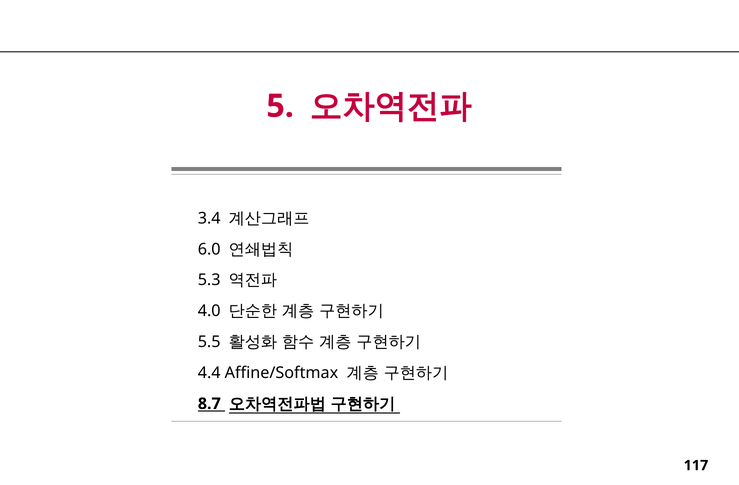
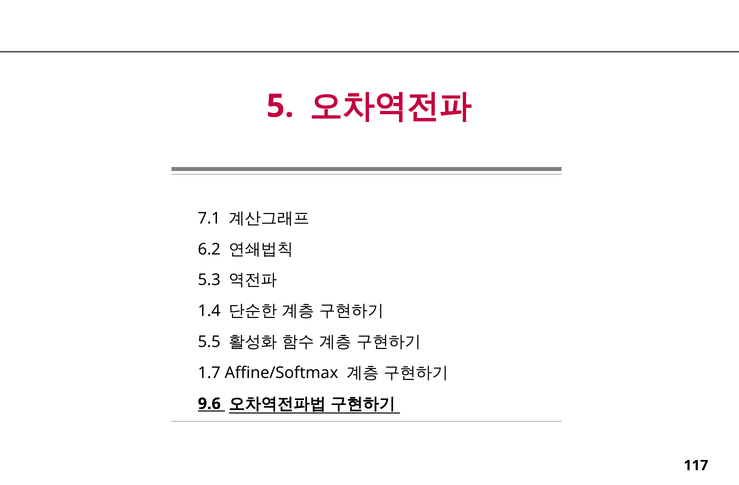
3.4: 3.4 -> 7.1
6.0: 6.0 -> 6.2
4.0: 4.0 -> 1.4
4.4: 4.4 -> 1.7
8.7: 8.7 -> 9.6
